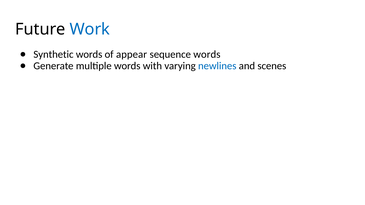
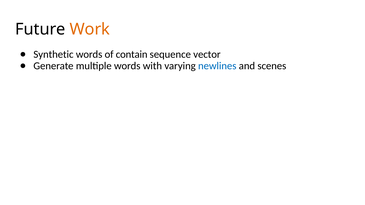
Work colour: blue -> orange
appear: appear -> contain
sequence words: words -> vector
